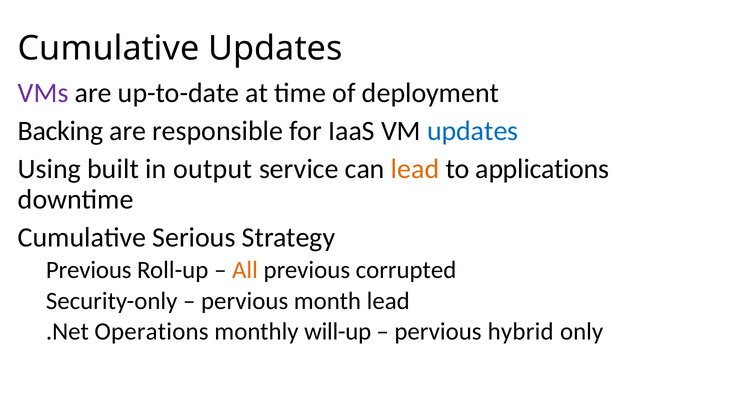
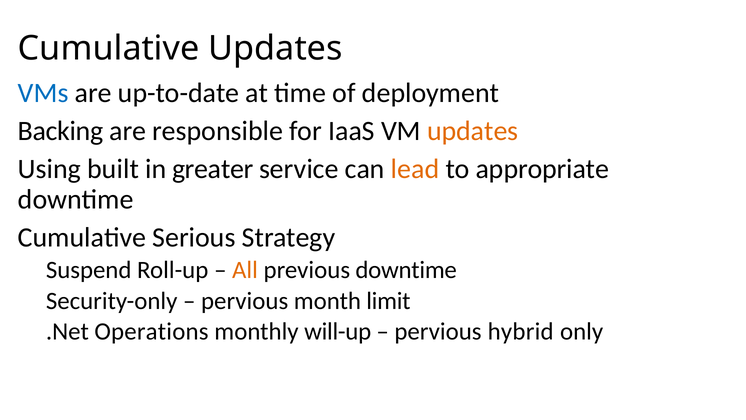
VMs colour: purple -> blue
updates at (473, 131) colour: blue -> orange
output: output -> greater
applications: applications -> appropriate
Previous at (89, 270): Previous -> Suspend
previous corrupted: corrupted -> downtime
month lead: lead -> limit
